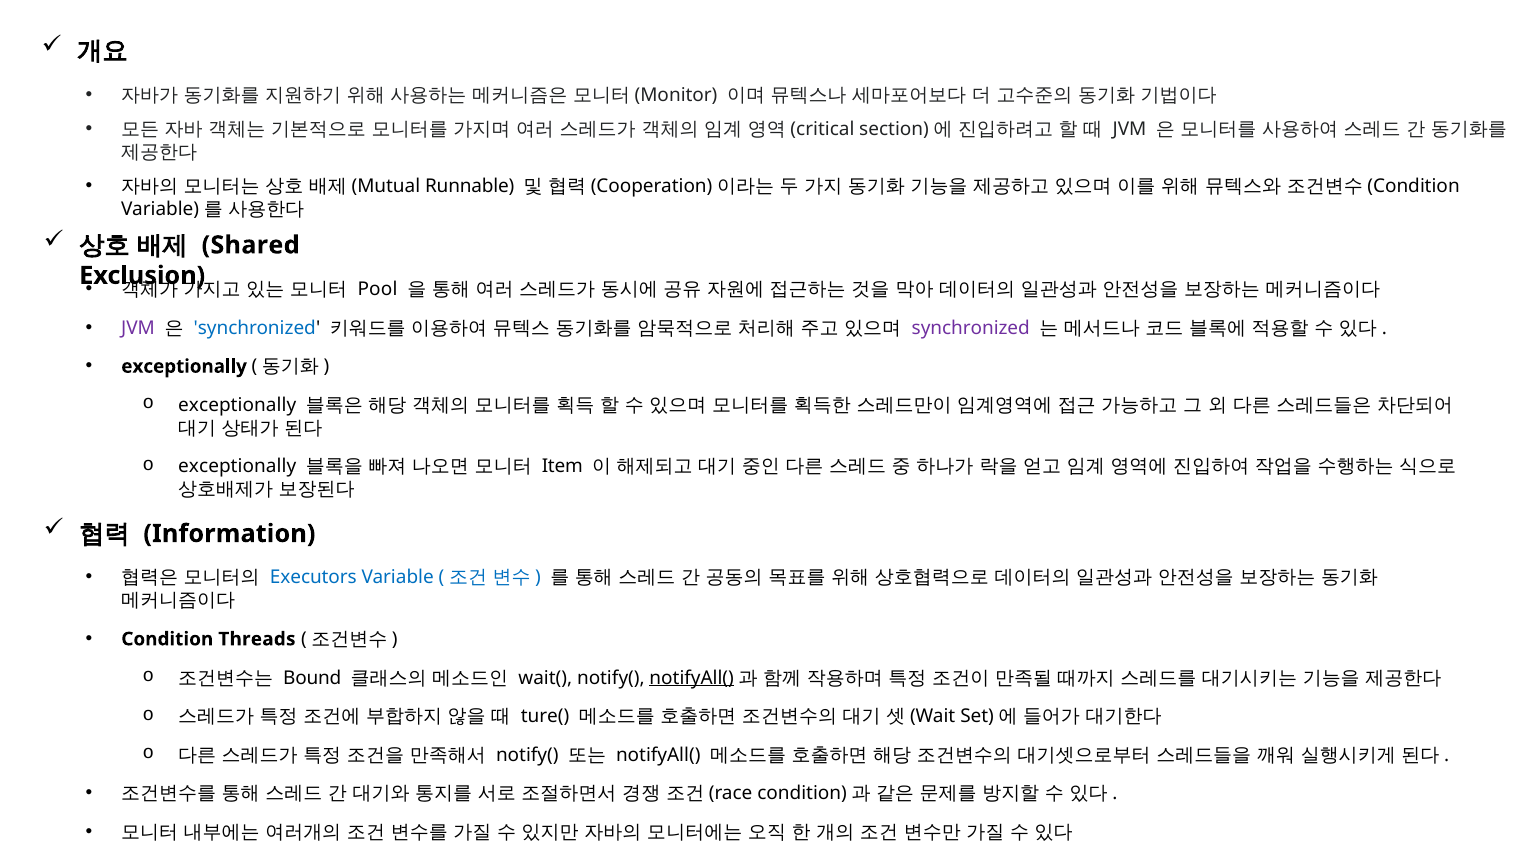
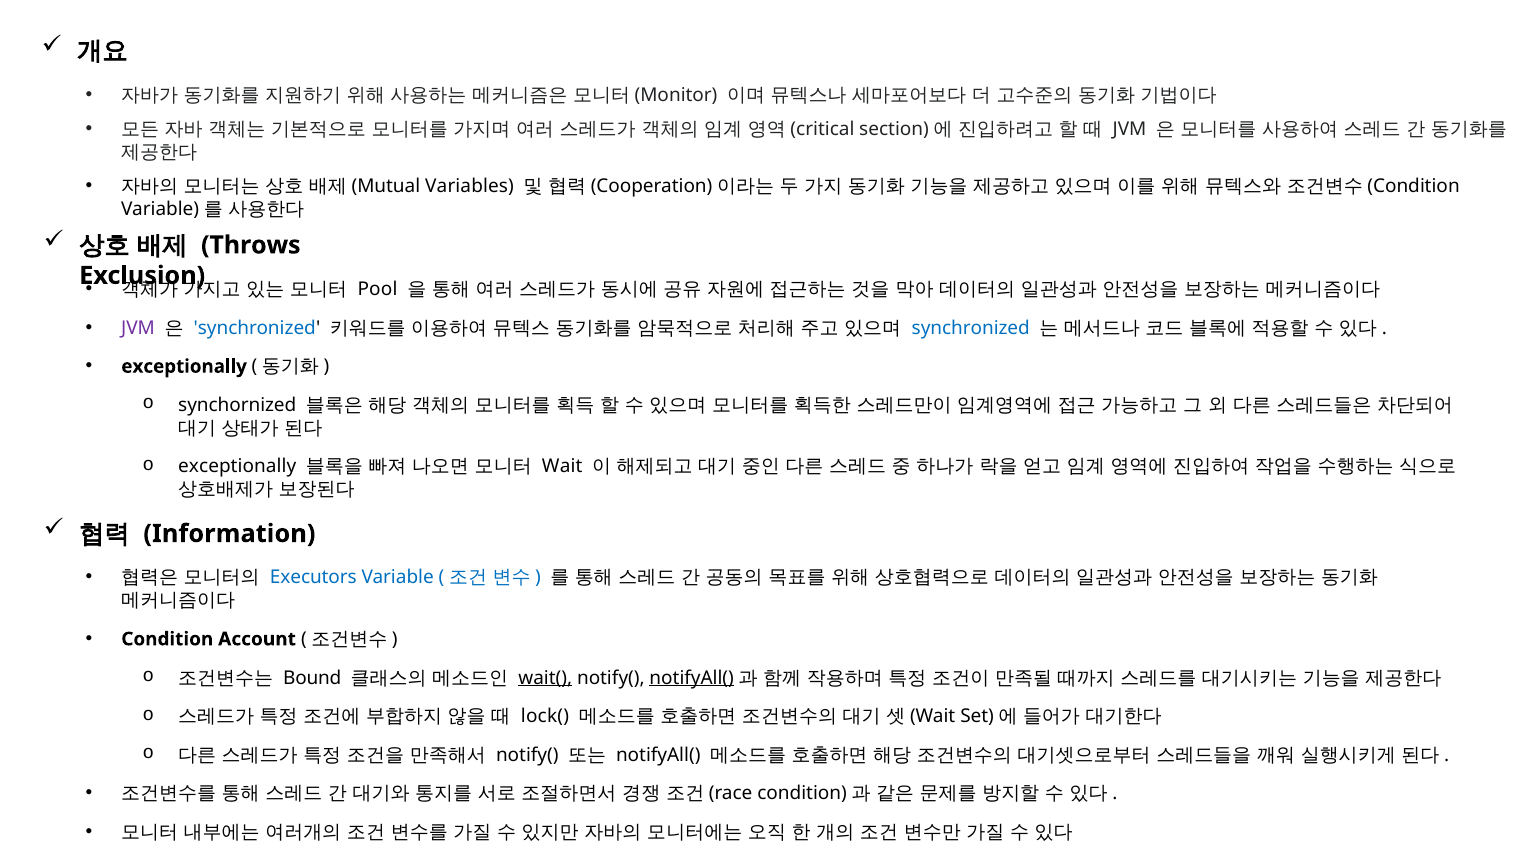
Runnable: Runnable -> Variables
Shared: Shared -> Throws
synchronized at (971, 328) colour: purple -> blue
exceptionally at (237, 405): exceptionally -> synchornized
Item: Item -> Wait
Threads: Threads -> Account
wait( underline: none -> present
ture(: ture( -> lock(
